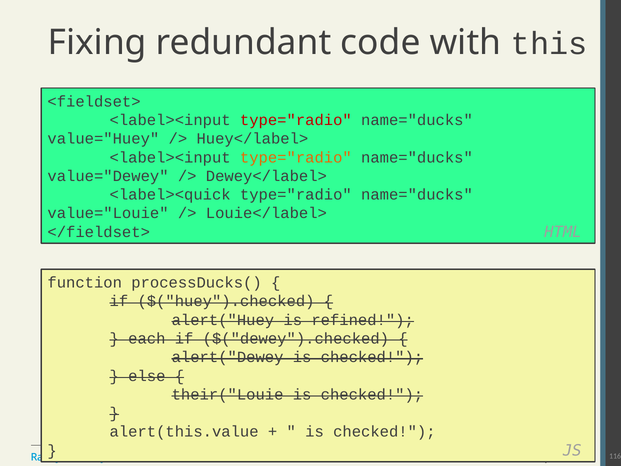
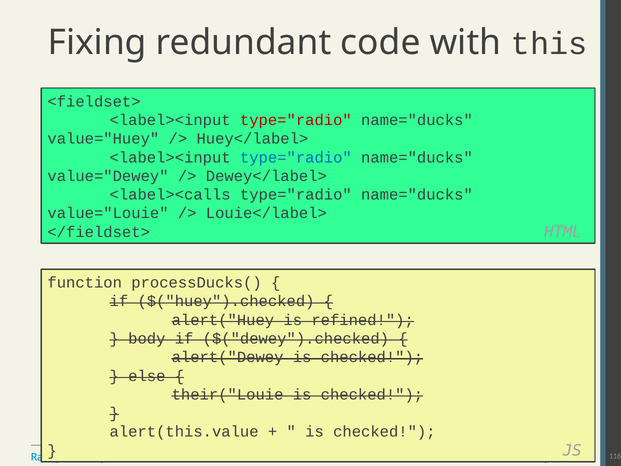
type="radio at (296, 157) colour: orange -> blue
<label><quick: <label><quick -> <label><calls
each: each -> body
